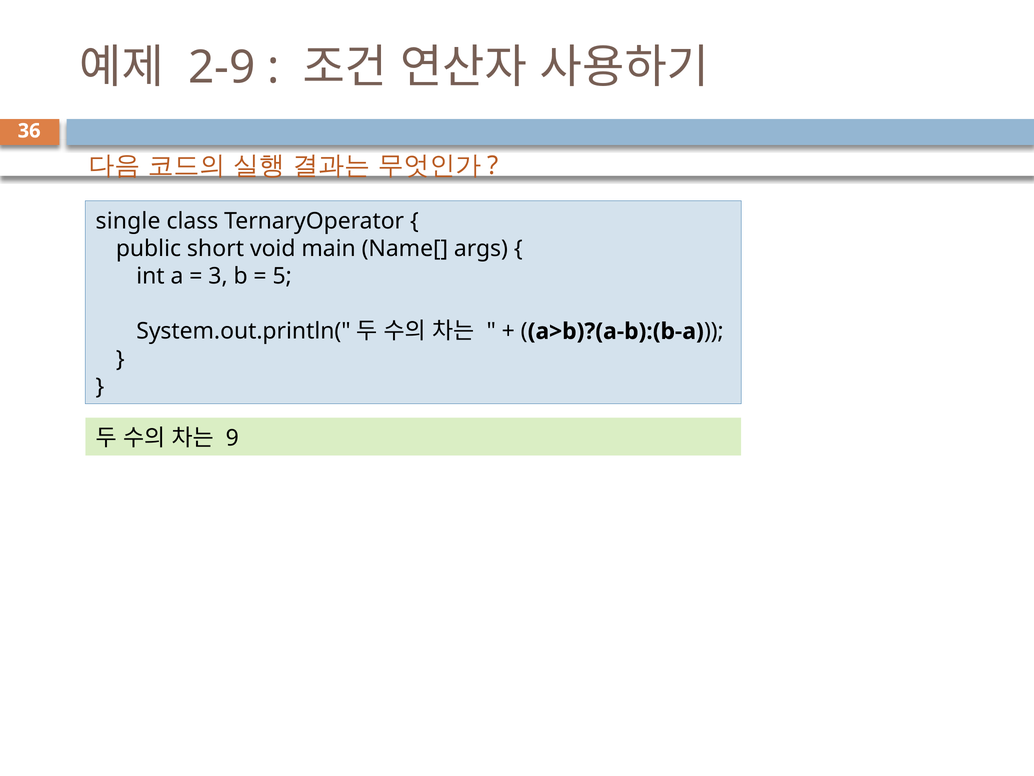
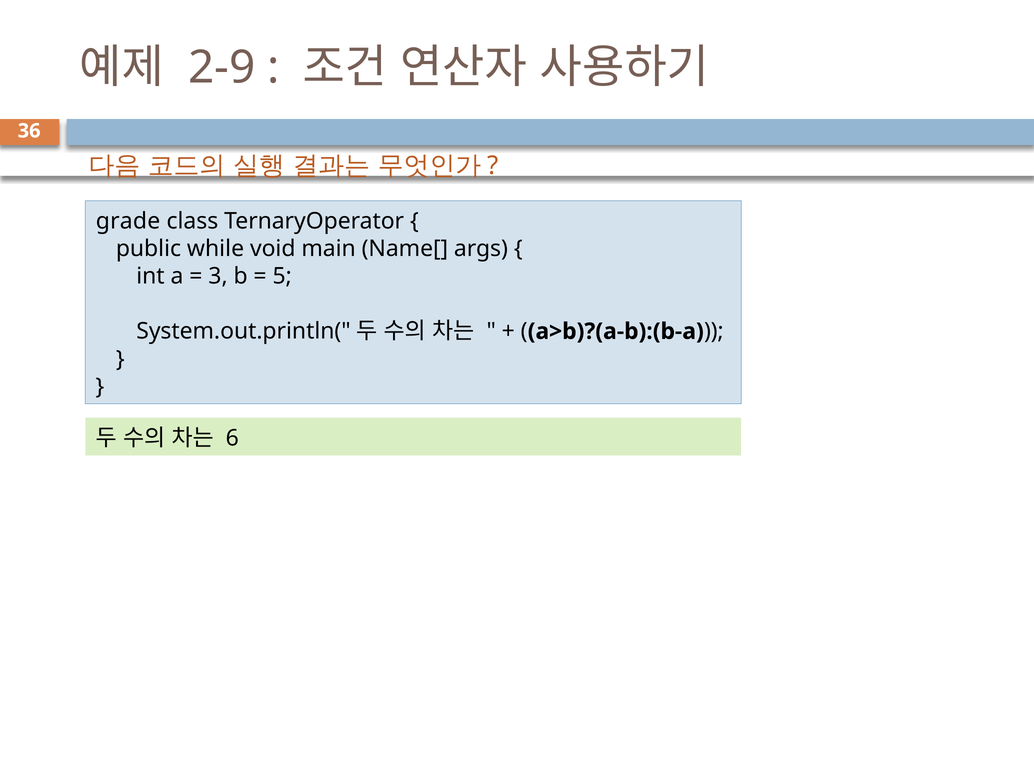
single: single -> grade
short: short -> while
9: 9 -> 6
